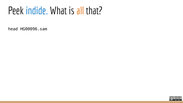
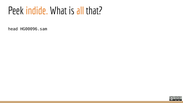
indide colour: blue -> orange
